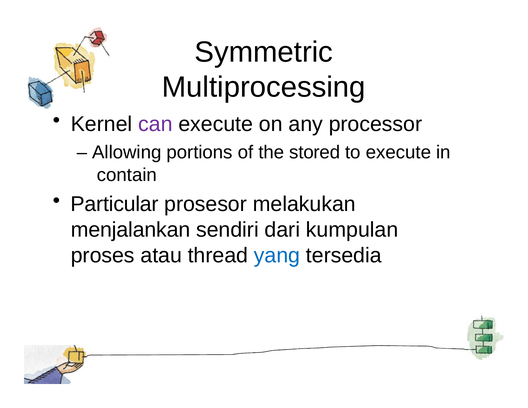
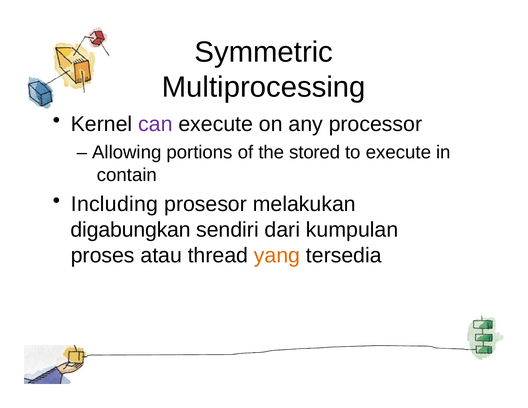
Particular: Particular -> Including
menjalankan: menjalankan -> digabungkan
yang colour: blue -> orange
